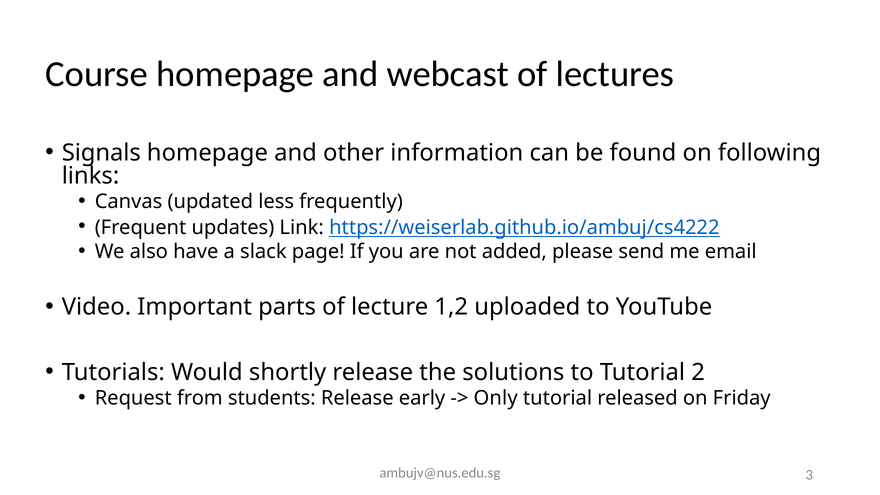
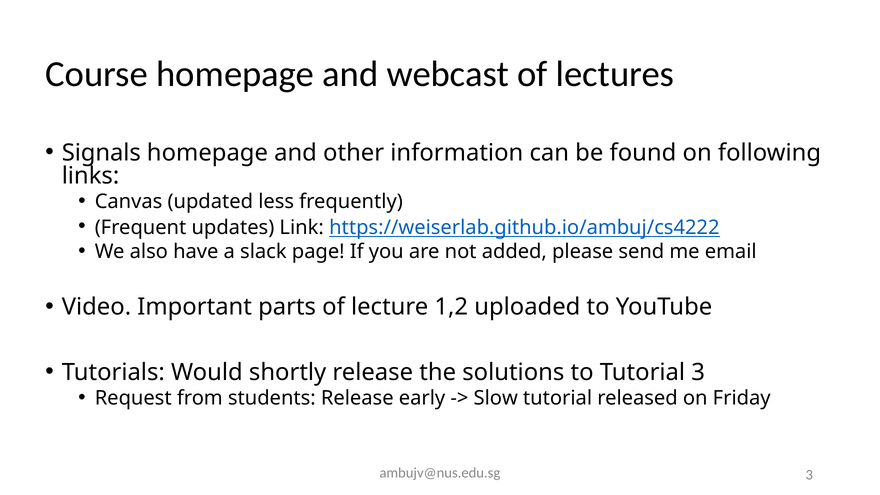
Tutorial 2: 2 -> 3
Only: Only -> Slow
